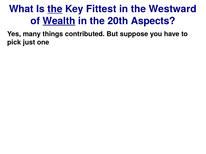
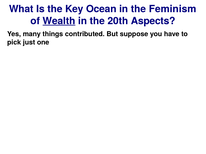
the at (55, 9) underline: present -> none
Fittest: Fittest -> Ocean
Westward: Westward -> Feminism
